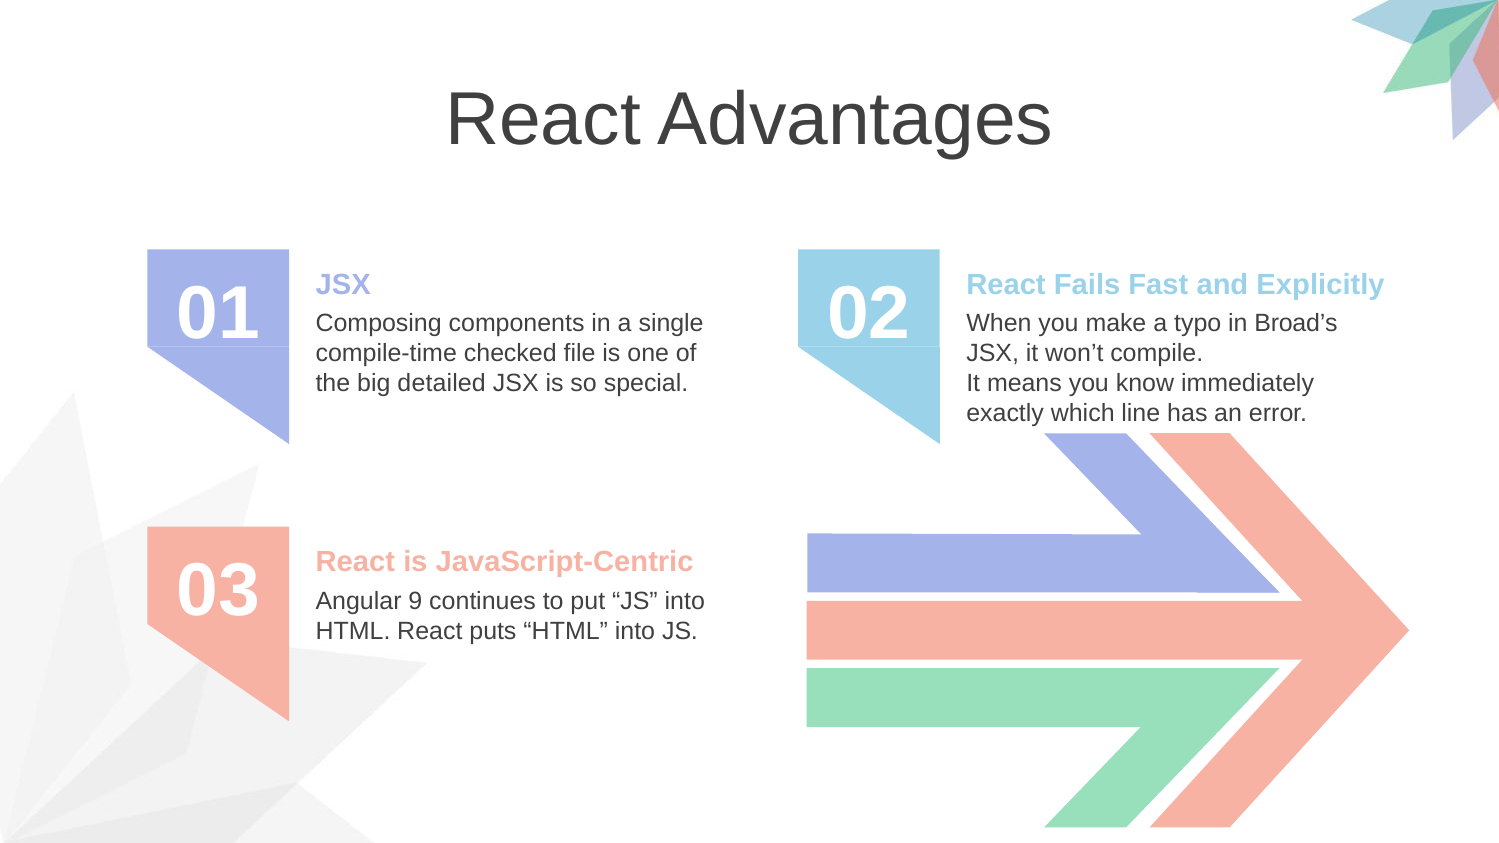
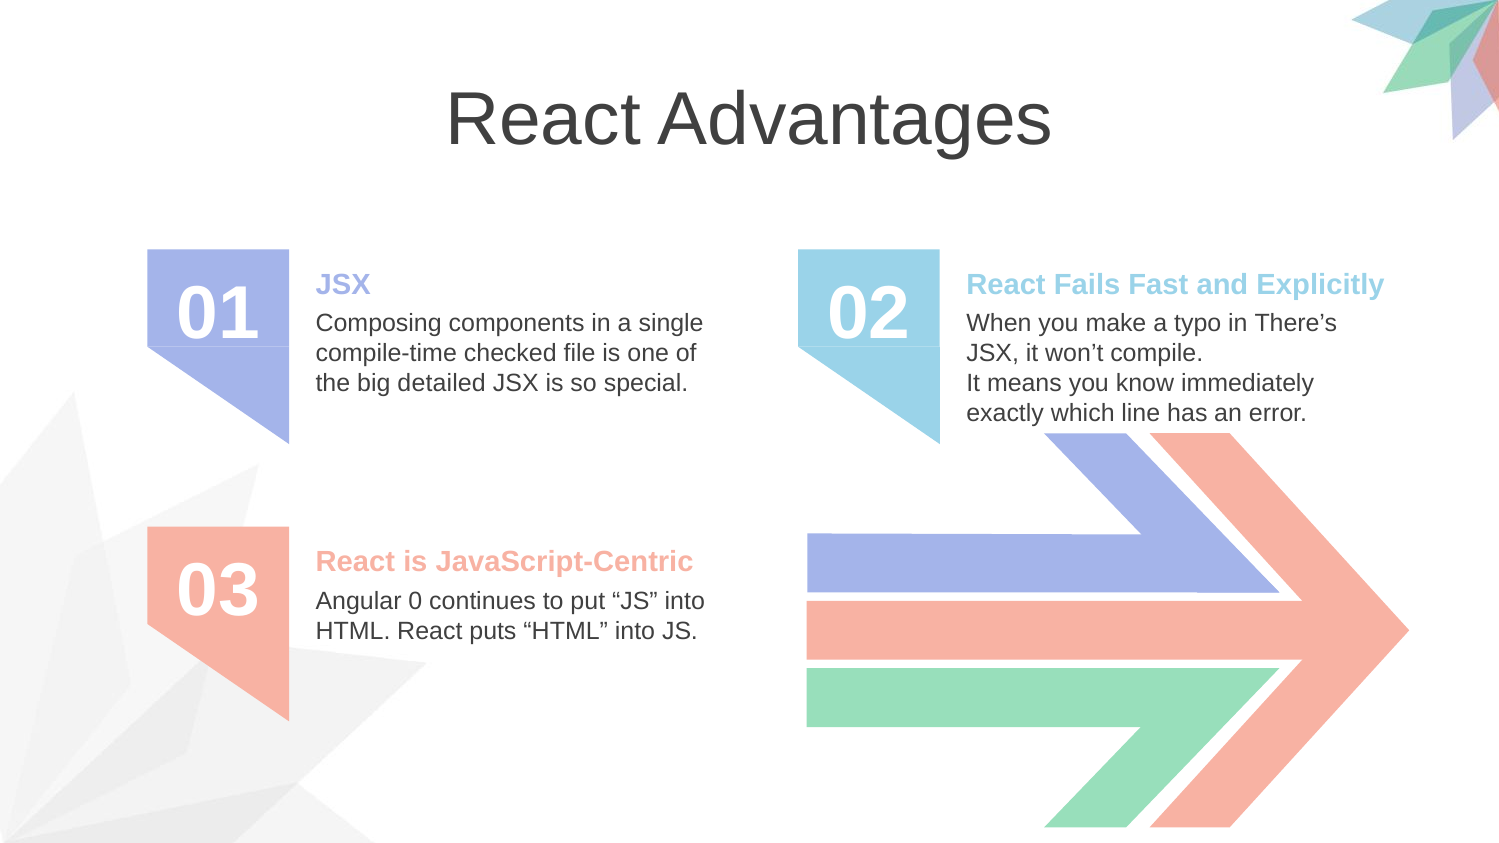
Broad’s: Broad’s -> There’s
9: 9 -> 0
